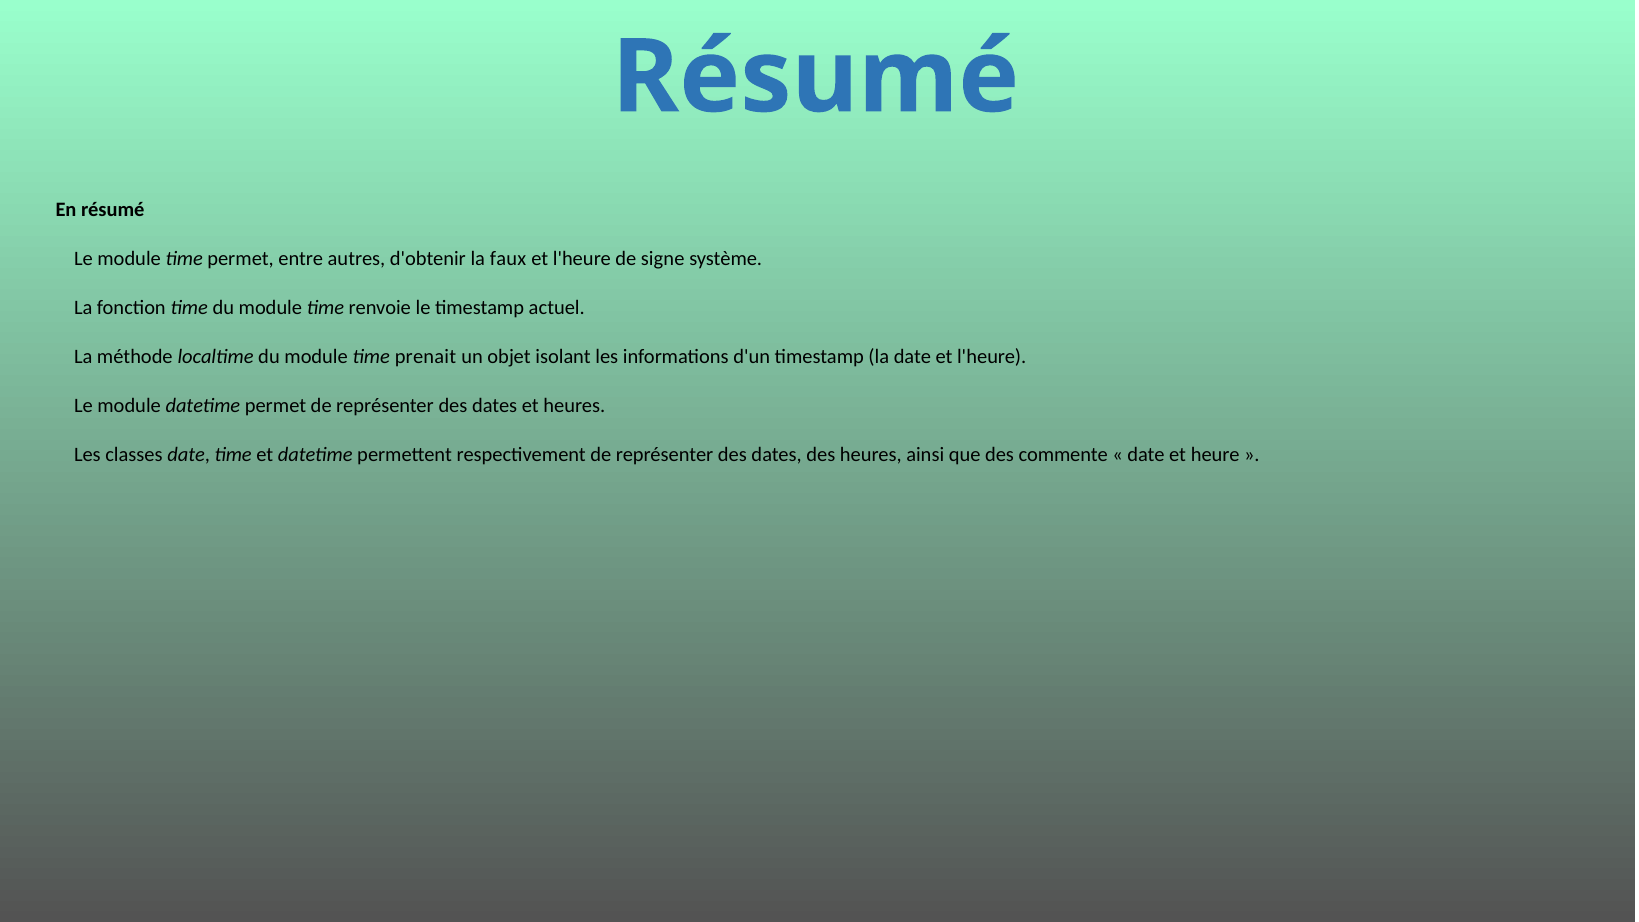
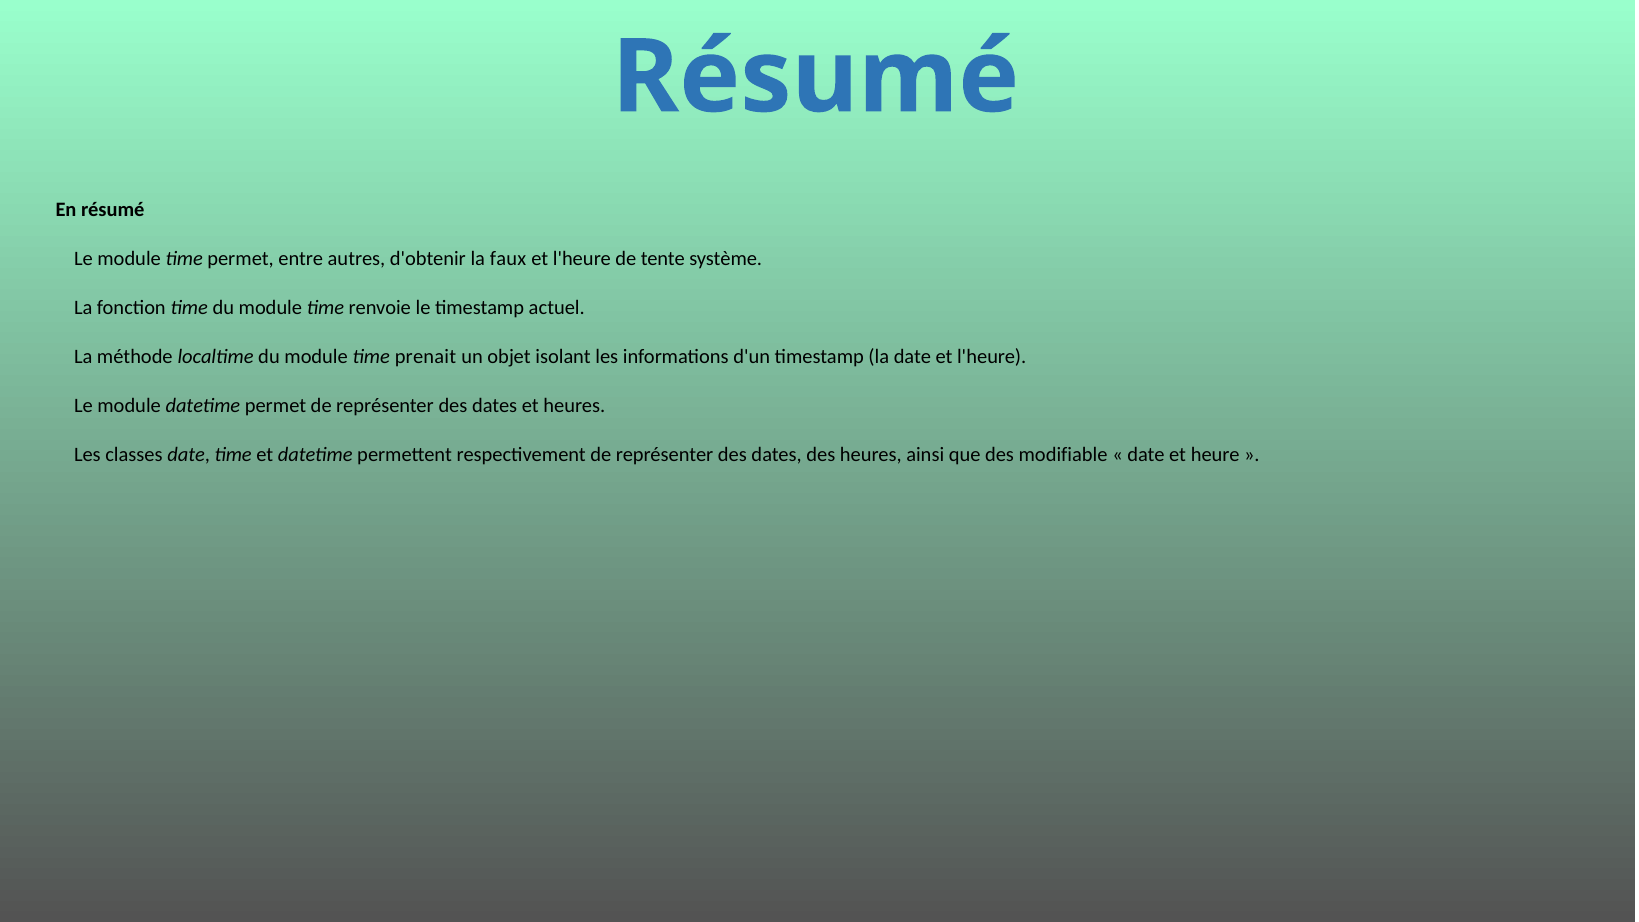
signe: signe -> tente
commente: commente -> modifiable
